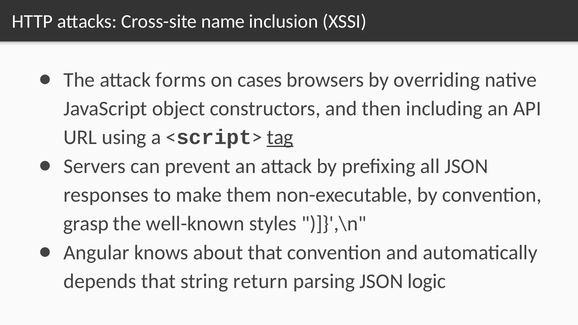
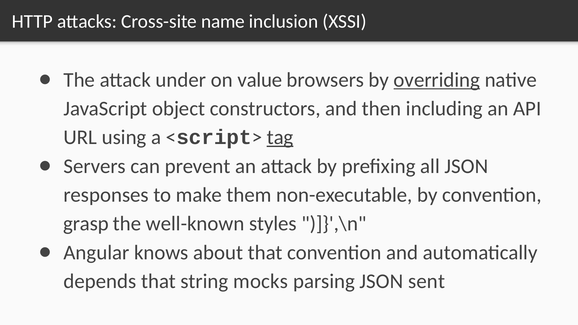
forms: forms -> under
cases: cases -> value
overriding underline: none -> present
return: return -> mocks
logic: logic -> sent
